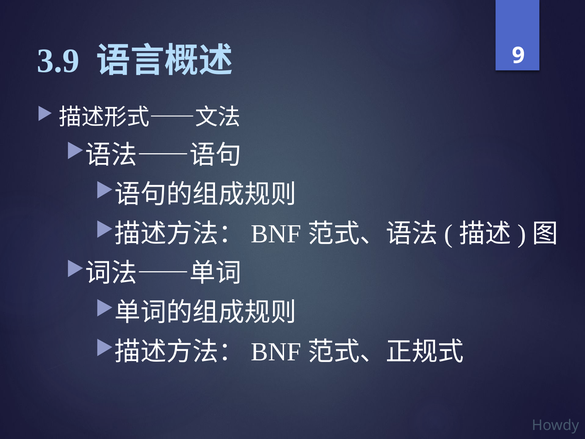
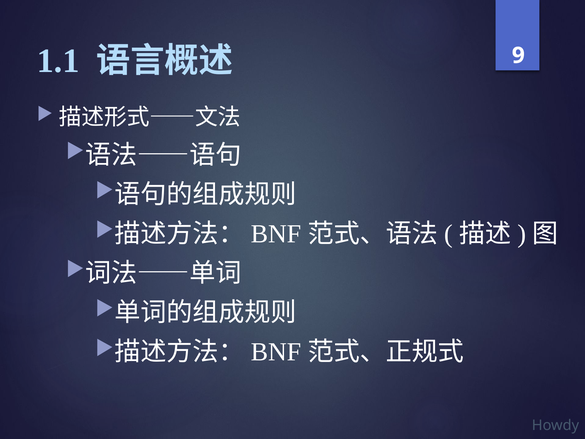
3.9: 3.9 -> 1.1
